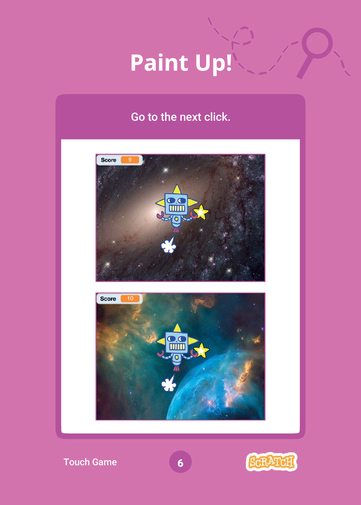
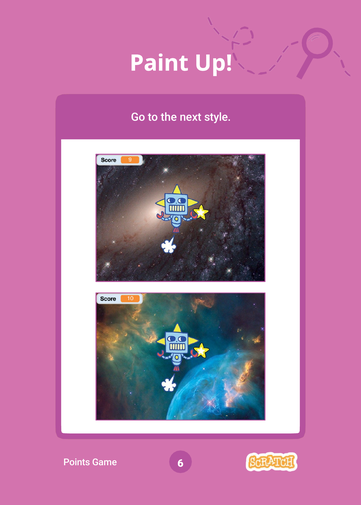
click: click -> style
Touch: Touch -> Points
